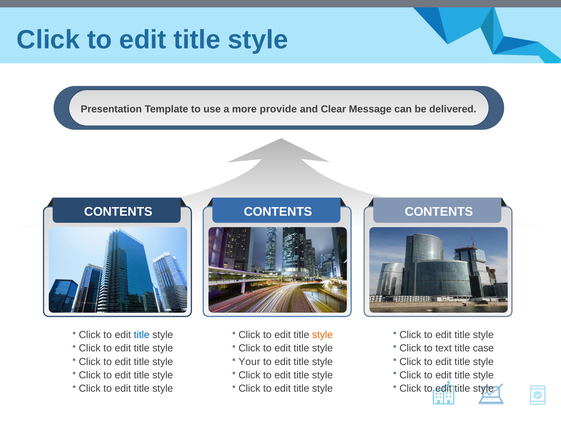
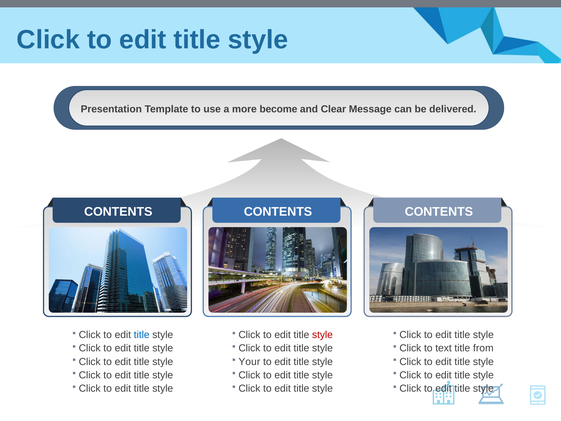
provide: provide -> become
style at (322, 335) colour: orange -> red
case: case -> from
